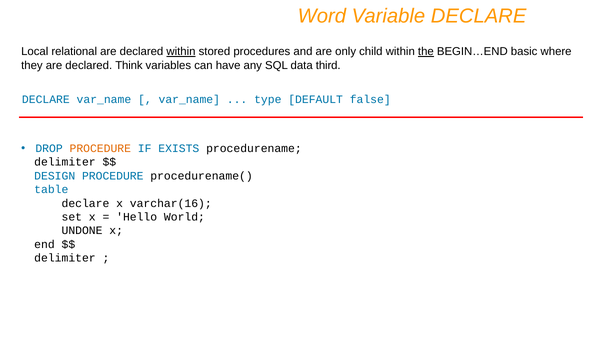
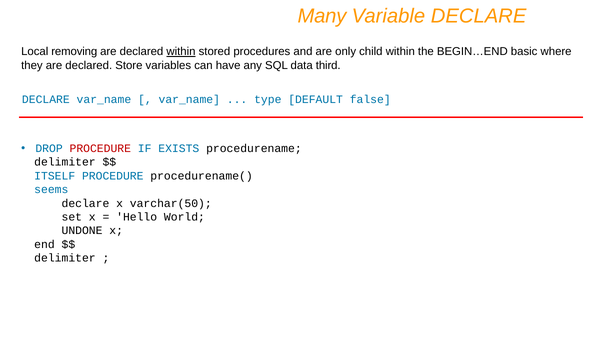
Word: Word -> Many
relational: relational -> removing
the underline: present -> none
Think: Think -> Store
PROCEDURE at (100, 148) colour: orange -> red
DESIGN: DESIGN -> ITSELF
table: table -> seems
varchar(16: varchar(16 -> varchar(50
